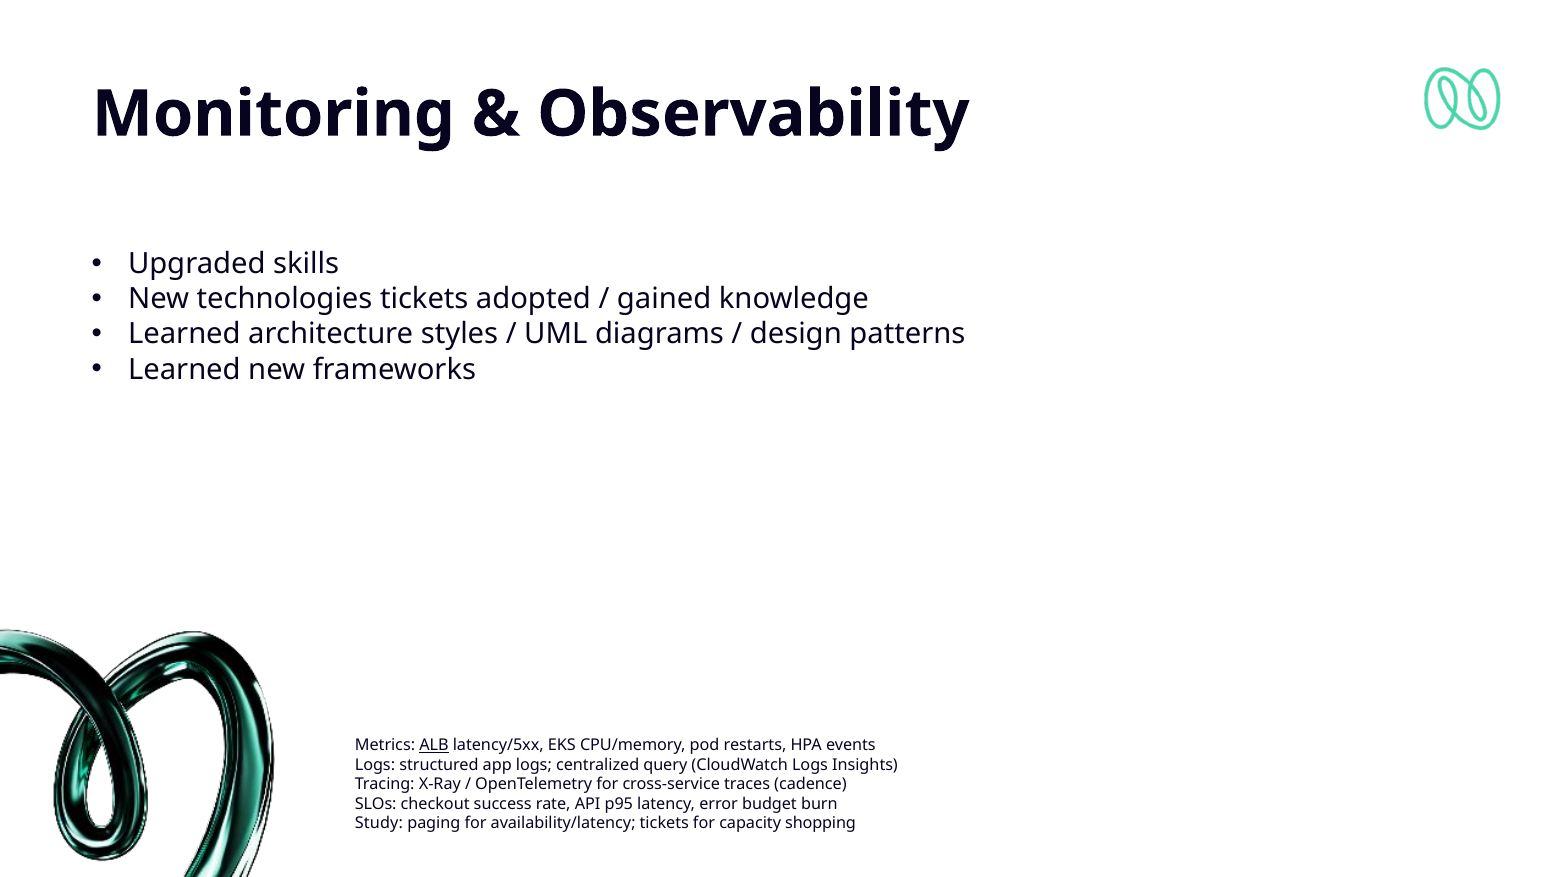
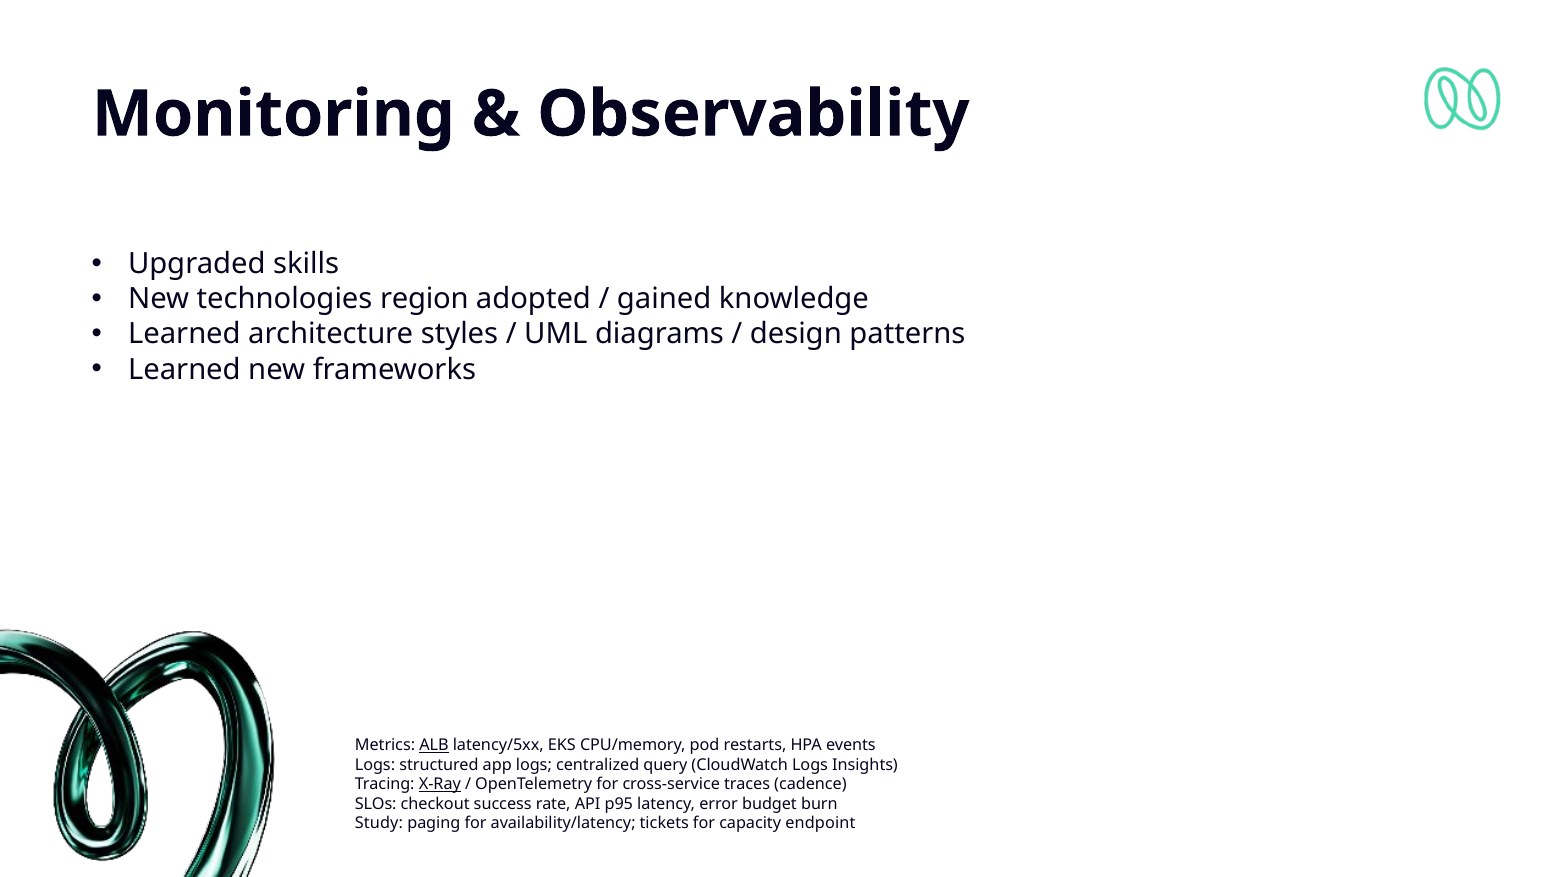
technologies tickets: tickets -> region
X-Ray underline: none -> present
shopping: shopping -> endpoint
